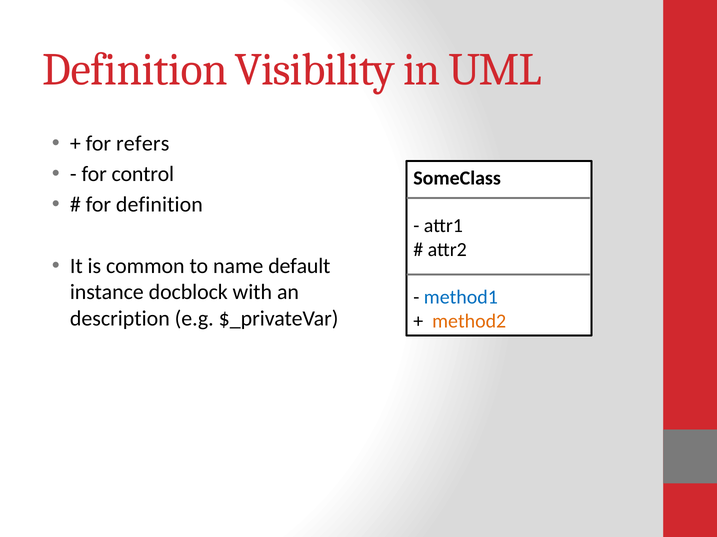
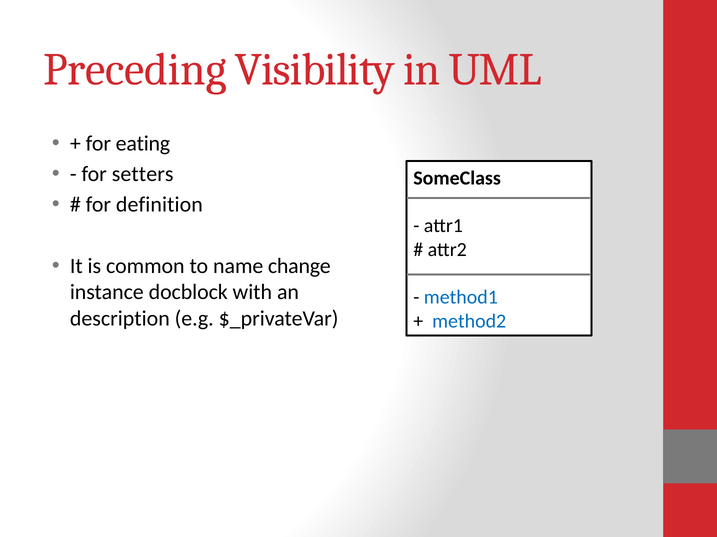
Definition at (135, 70): Definition -> Preceding
refers: refers -> eating
control: control -> setters
default: default -> change
method2 colour: orange -> blue
